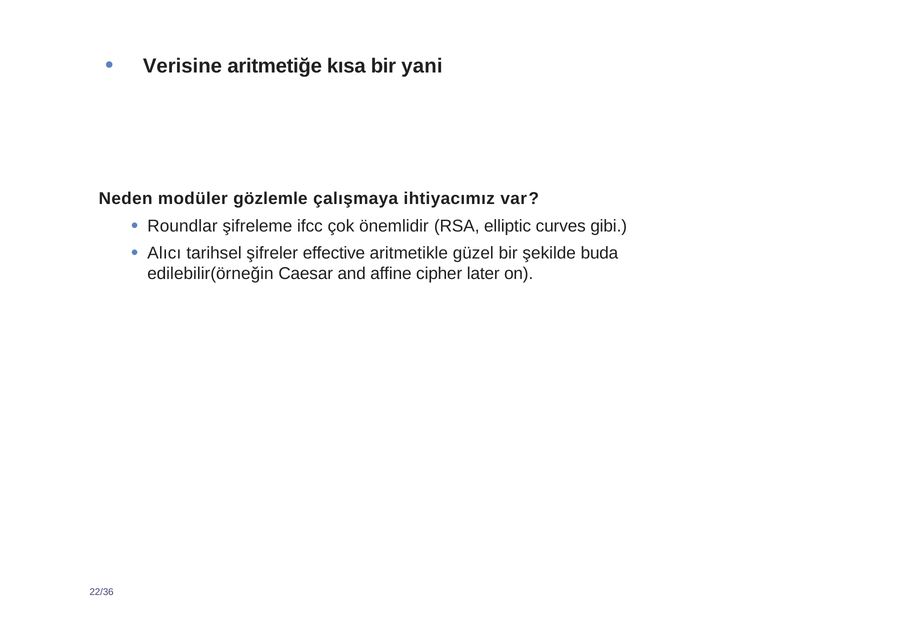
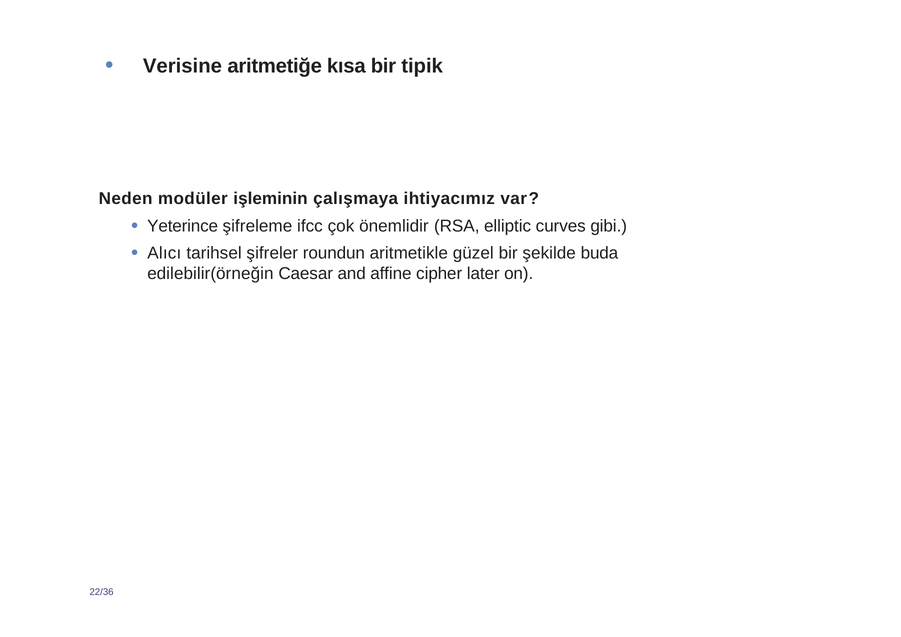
yani: yani -> tipik
gözlemle: gözlemle -> işleminin
Roundlar: Roundlar -> Yeterince
effective: effective -> roundun
